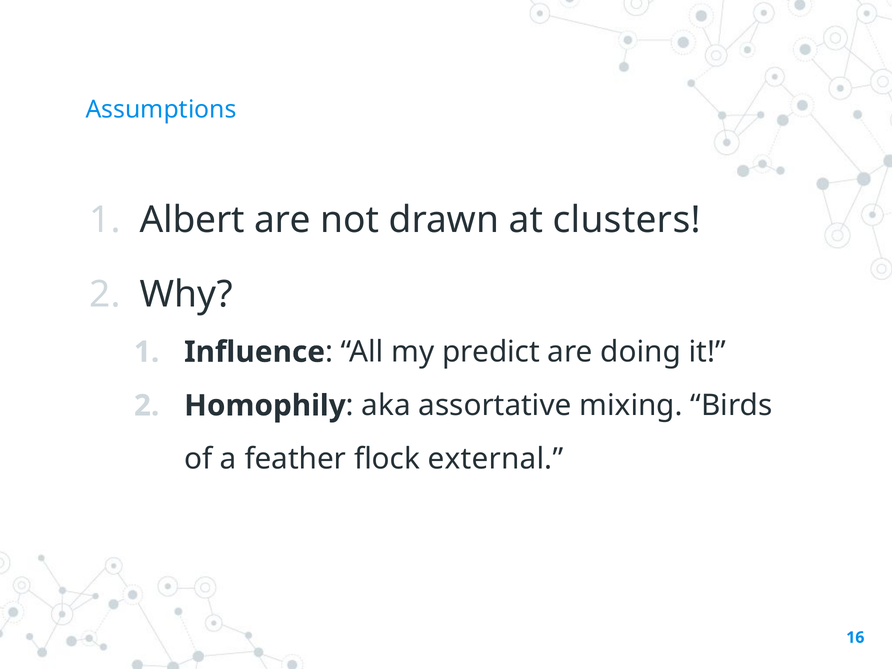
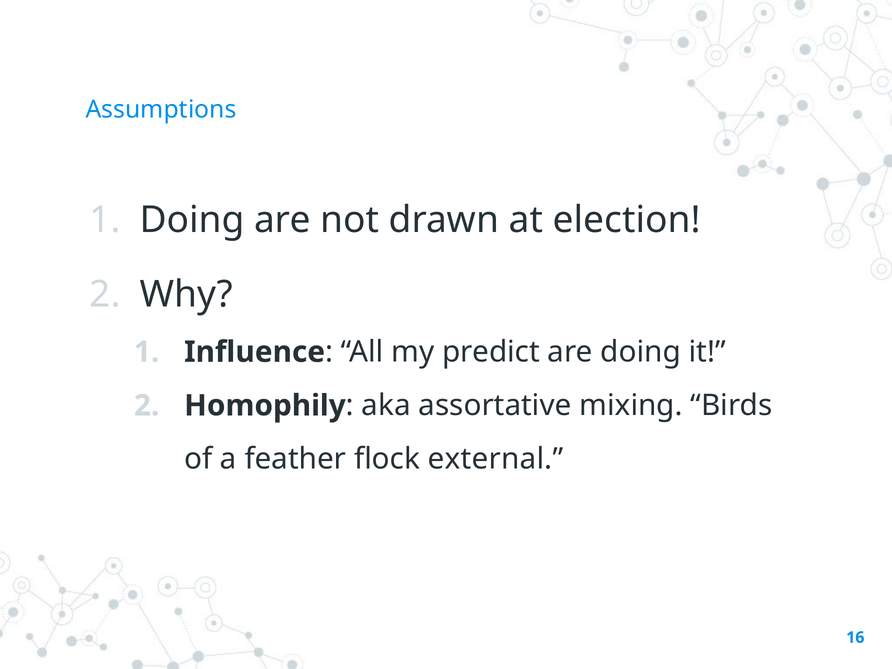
Albert at (192, 220): Albert -> Doing
clusters: clusters -> election
